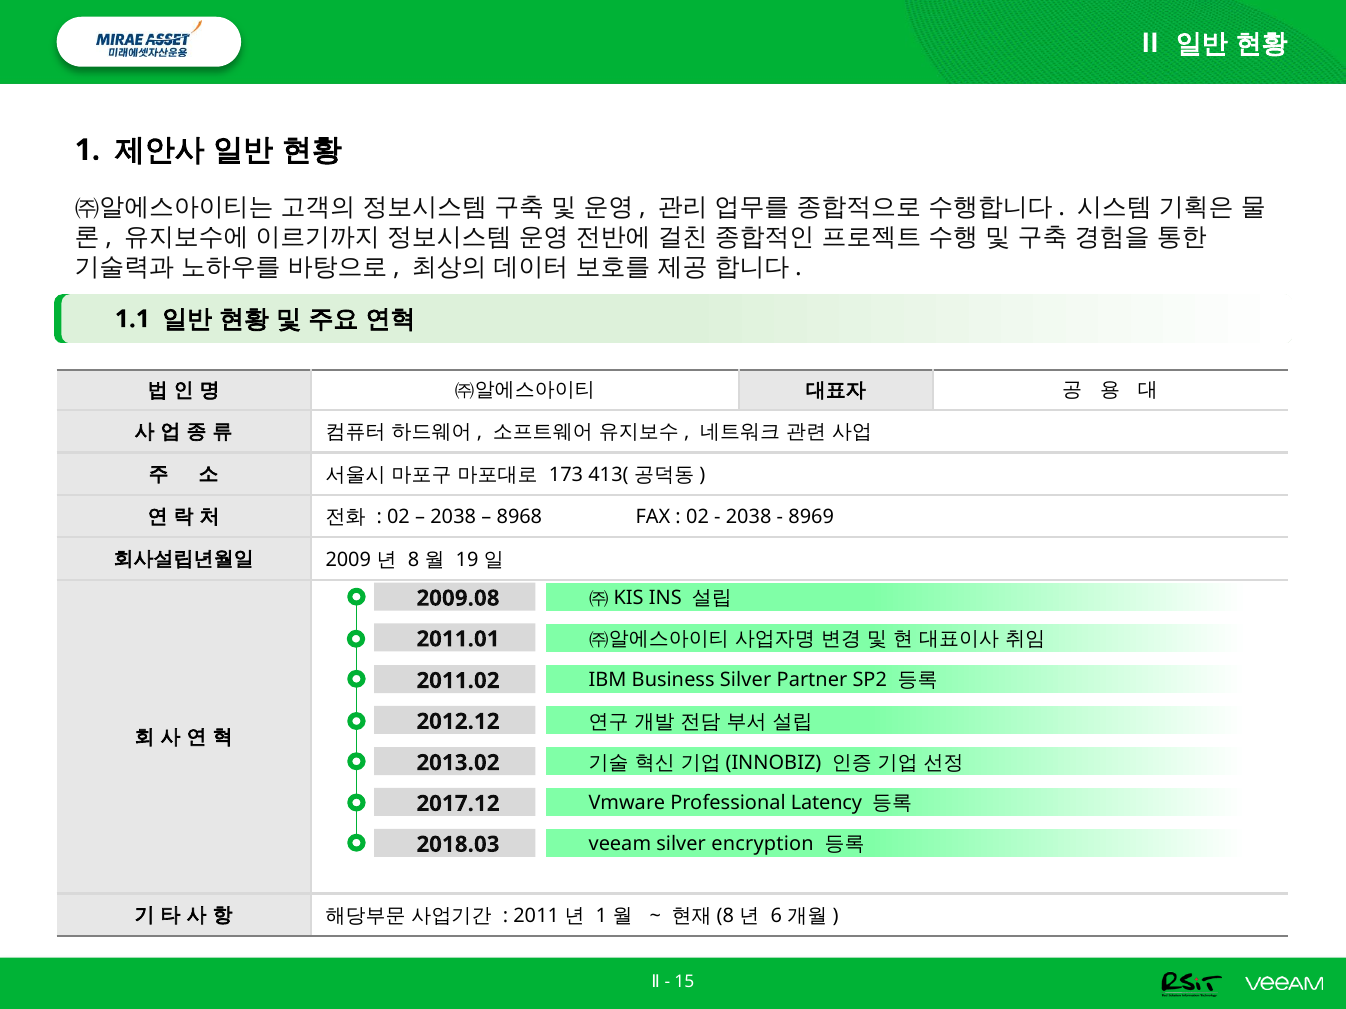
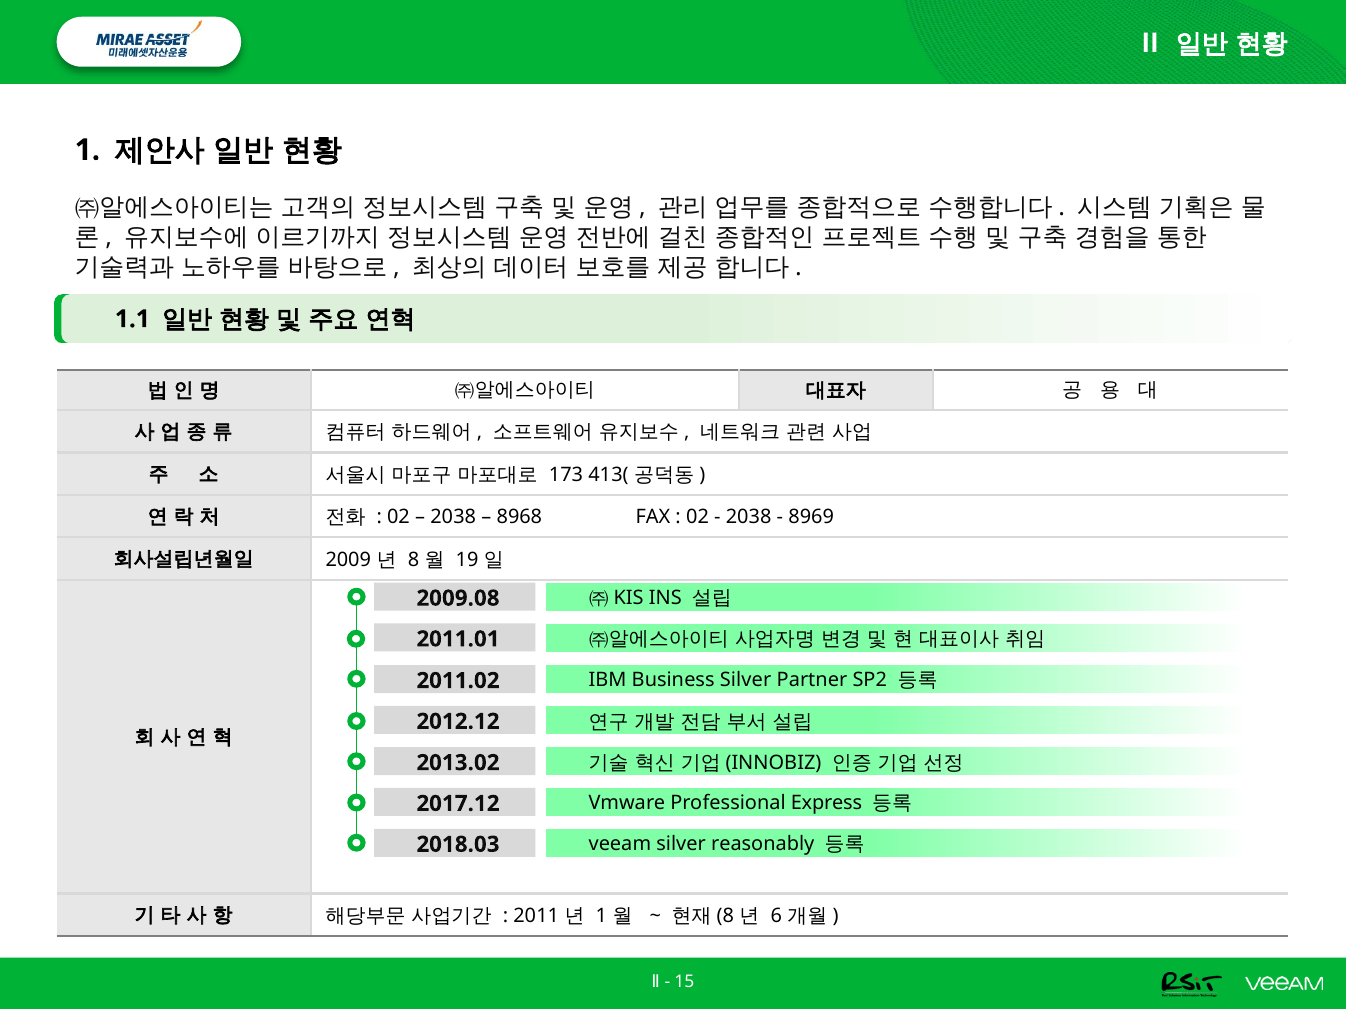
Latency: Latency -> Express
encryption: encryption -> reasonably
